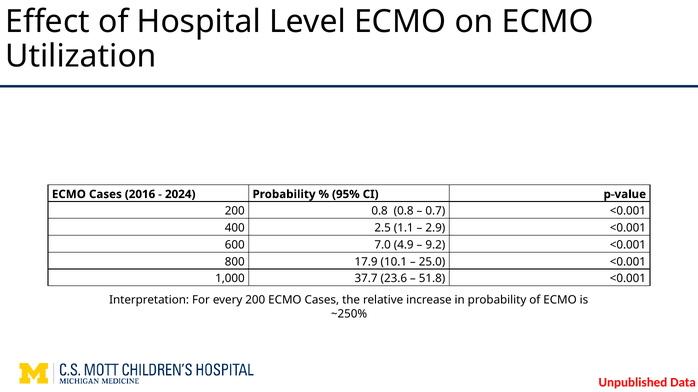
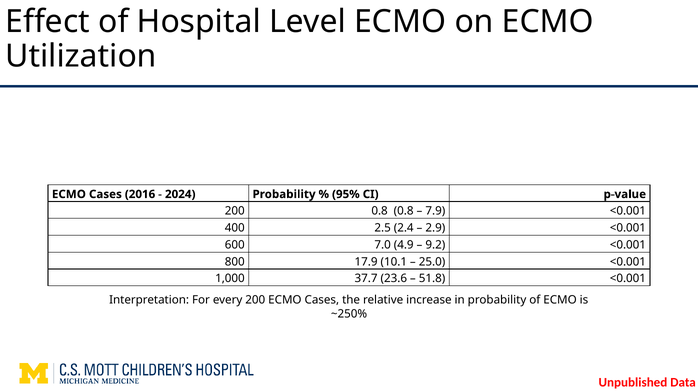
0.7: 0.7 -> 7.9
1.1: 1.1 -> 2.4
